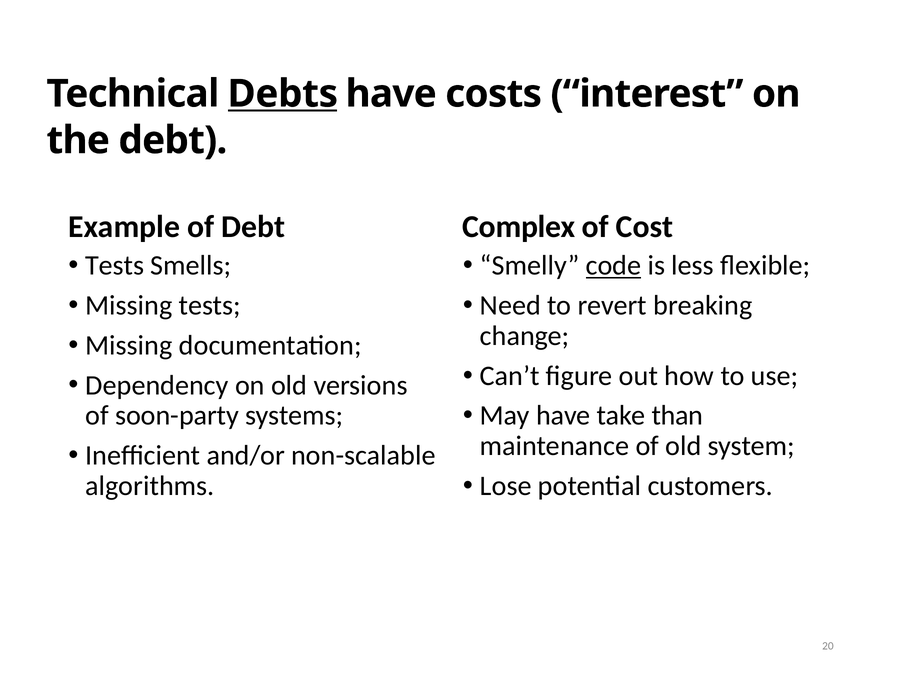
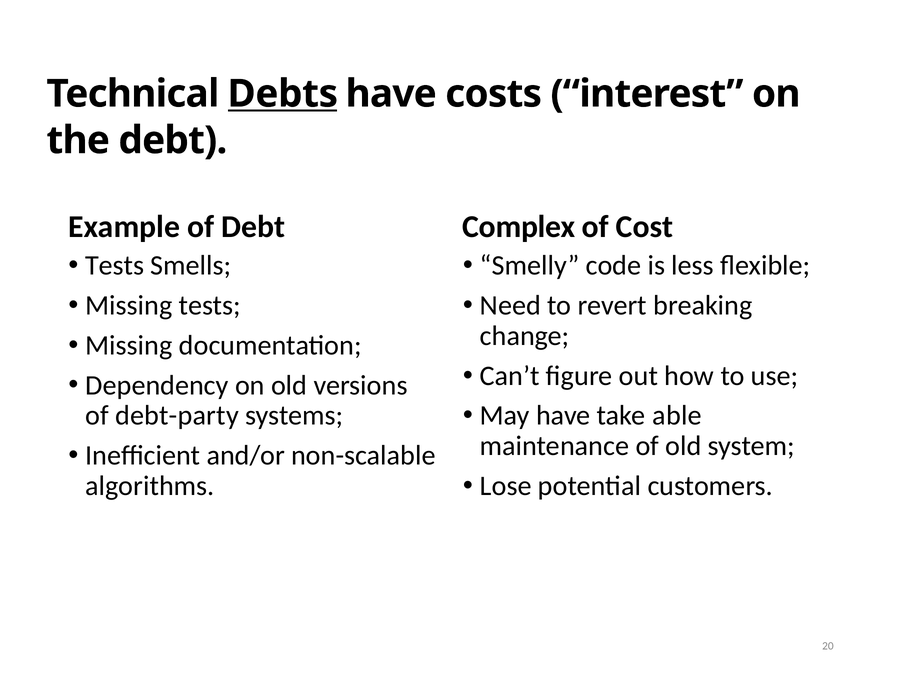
code underline: present -> none
than: than -> able
soon-party: soon-party -> debt-party
